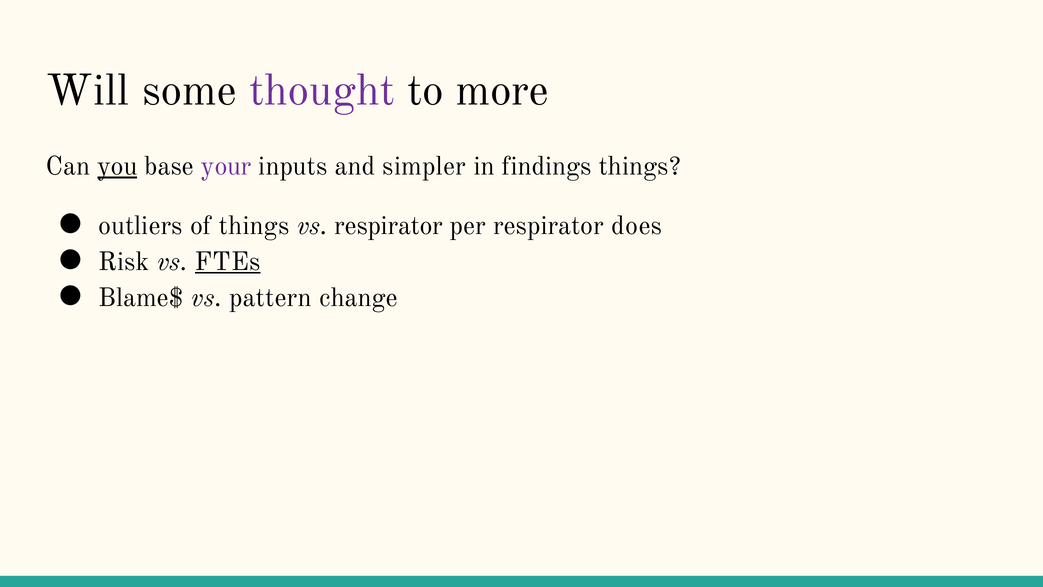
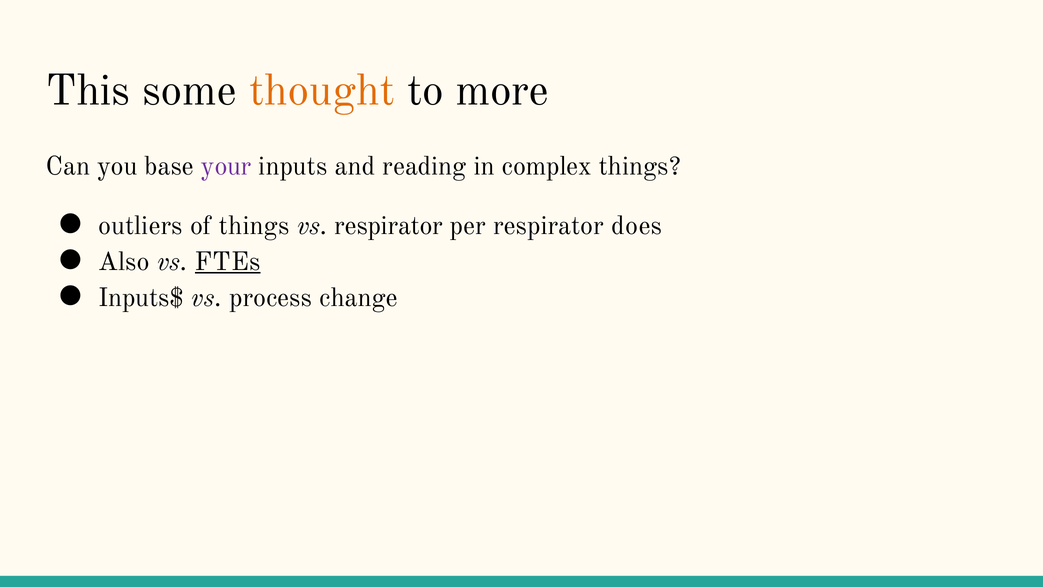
Will: Will -> This
thought colour: purple -> orange
you underline: present -> none
simpler: simpler -> reading
findings: findings -> complex
Risk: Risk -> Also
Blame$: Blame$ -> Inputs$
pattern: pattern -> process
